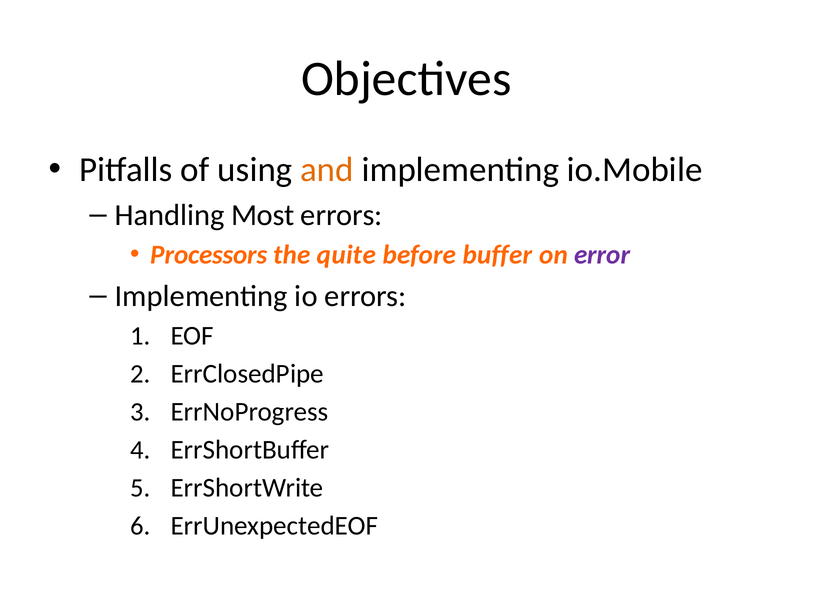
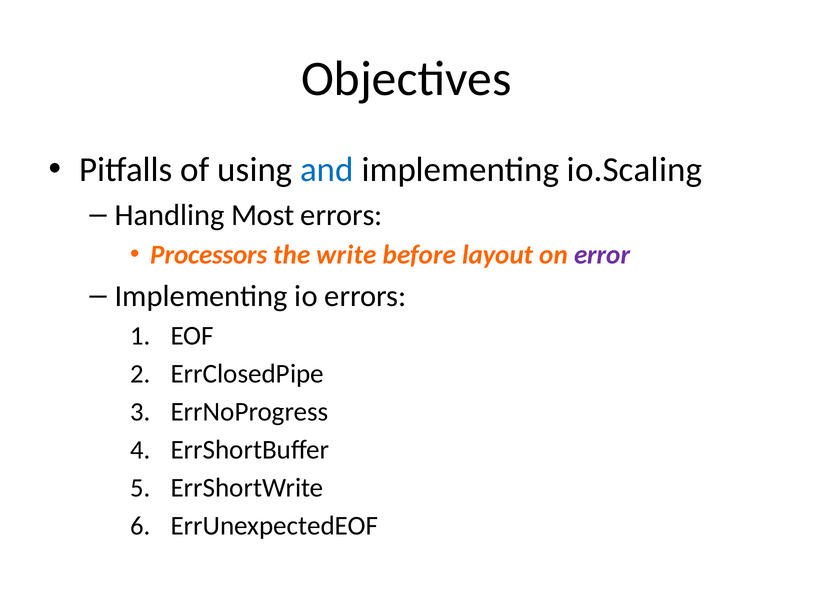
and colour: orange -> blue
io.Mobile: io.Mobile -> io.Scaling
quite: quite -> write
buffer: buffer -> layout
